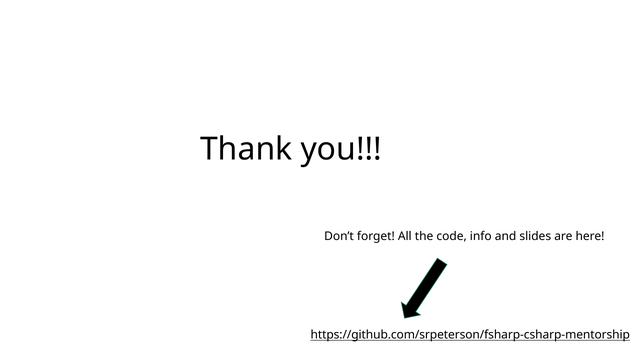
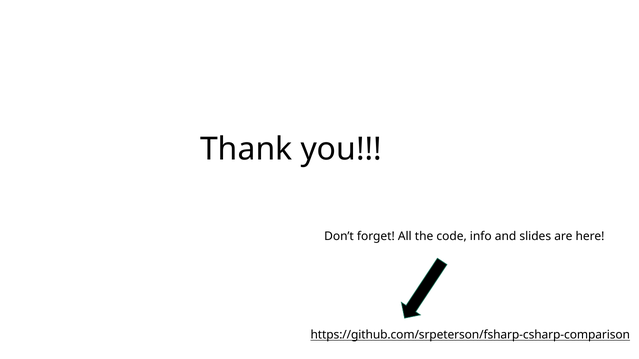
https://github.com/srpeterson/fsharp-csharp-mentorship: https://github.com/srpeterson/fsharp-csharp-mentorship -> https://github.com/srpeterson/fsharp-csharp-comparison
